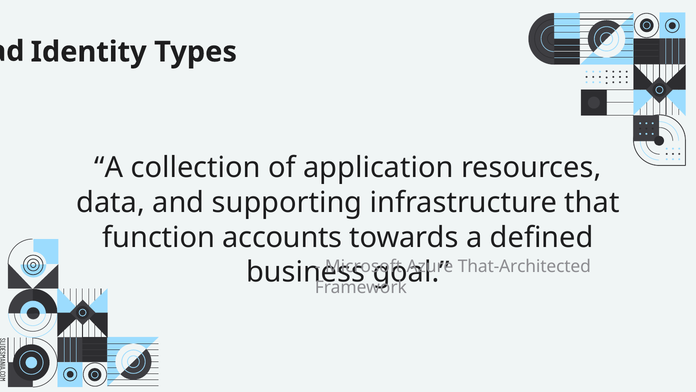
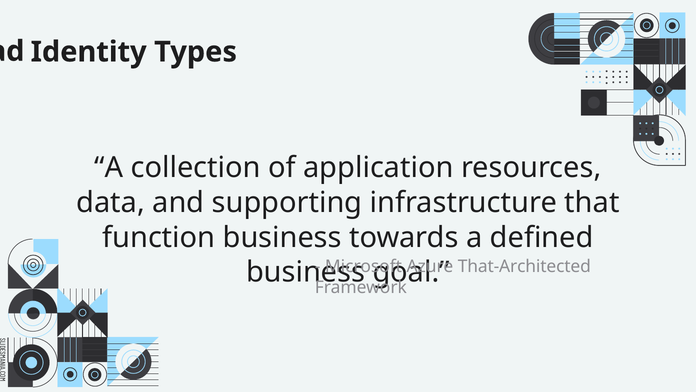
function accounts: accounts -> business
